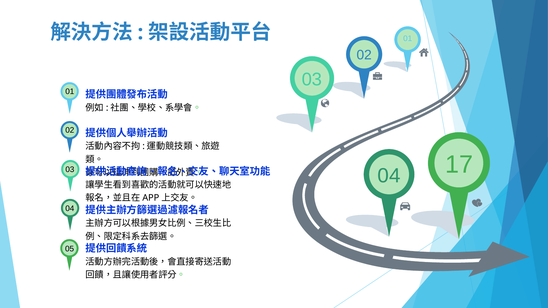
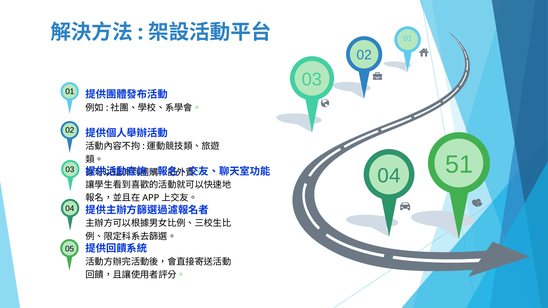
17: 17 -> 51
